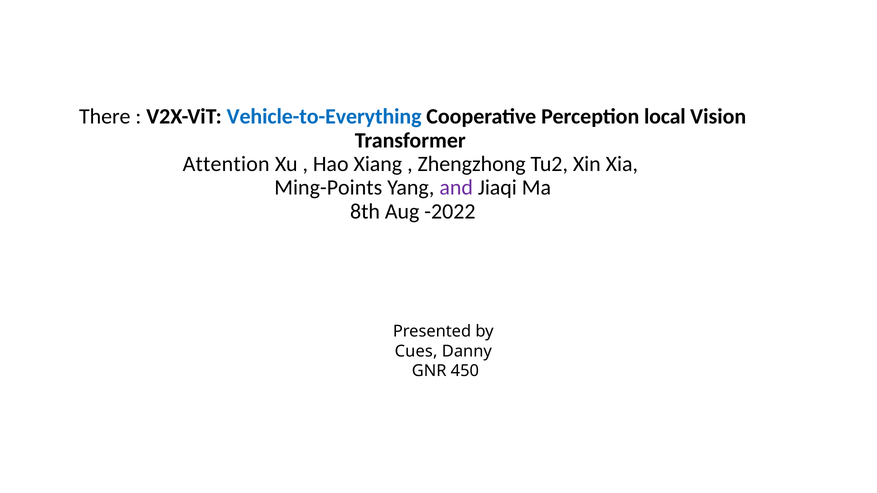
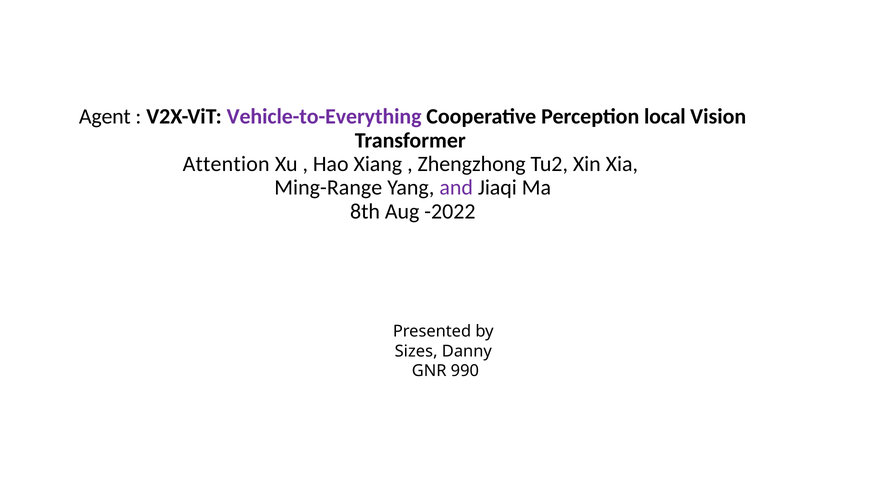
There: There -> Agent
Vehicle-to-Everything colour: blue -> purple
Ming-Points: Ming-Points -> Ming-Range
Cues: Cues -> Sizes
450: 450 -> 990
